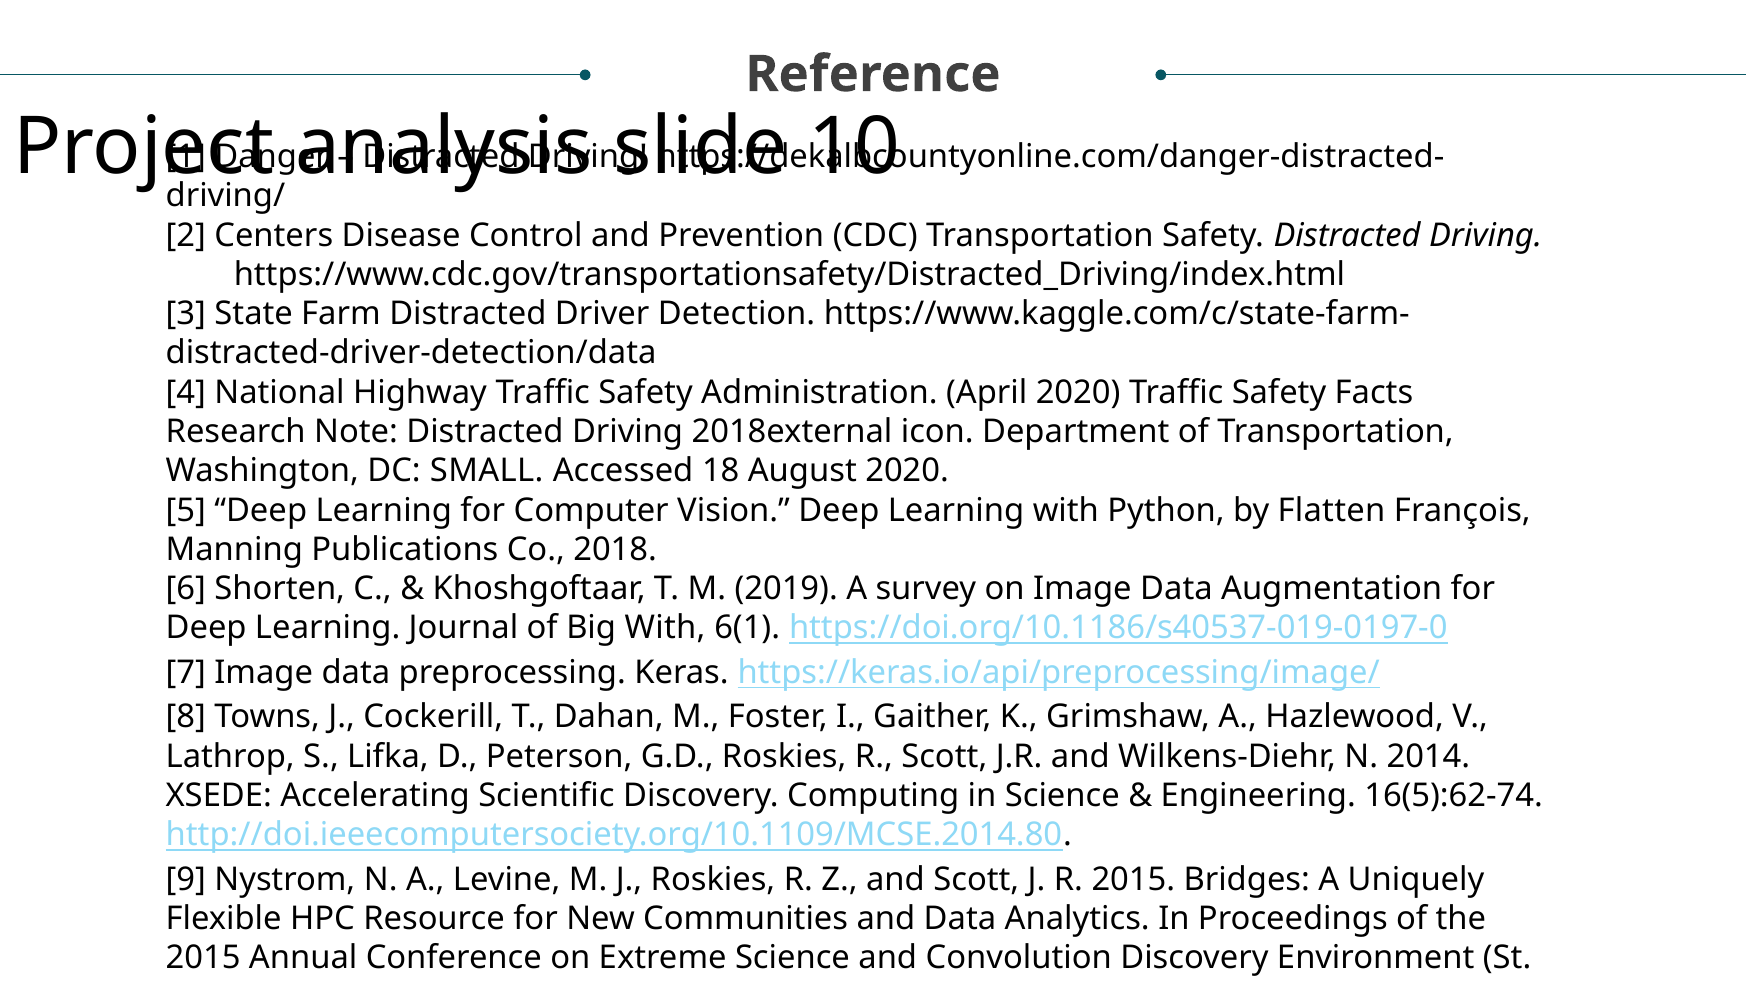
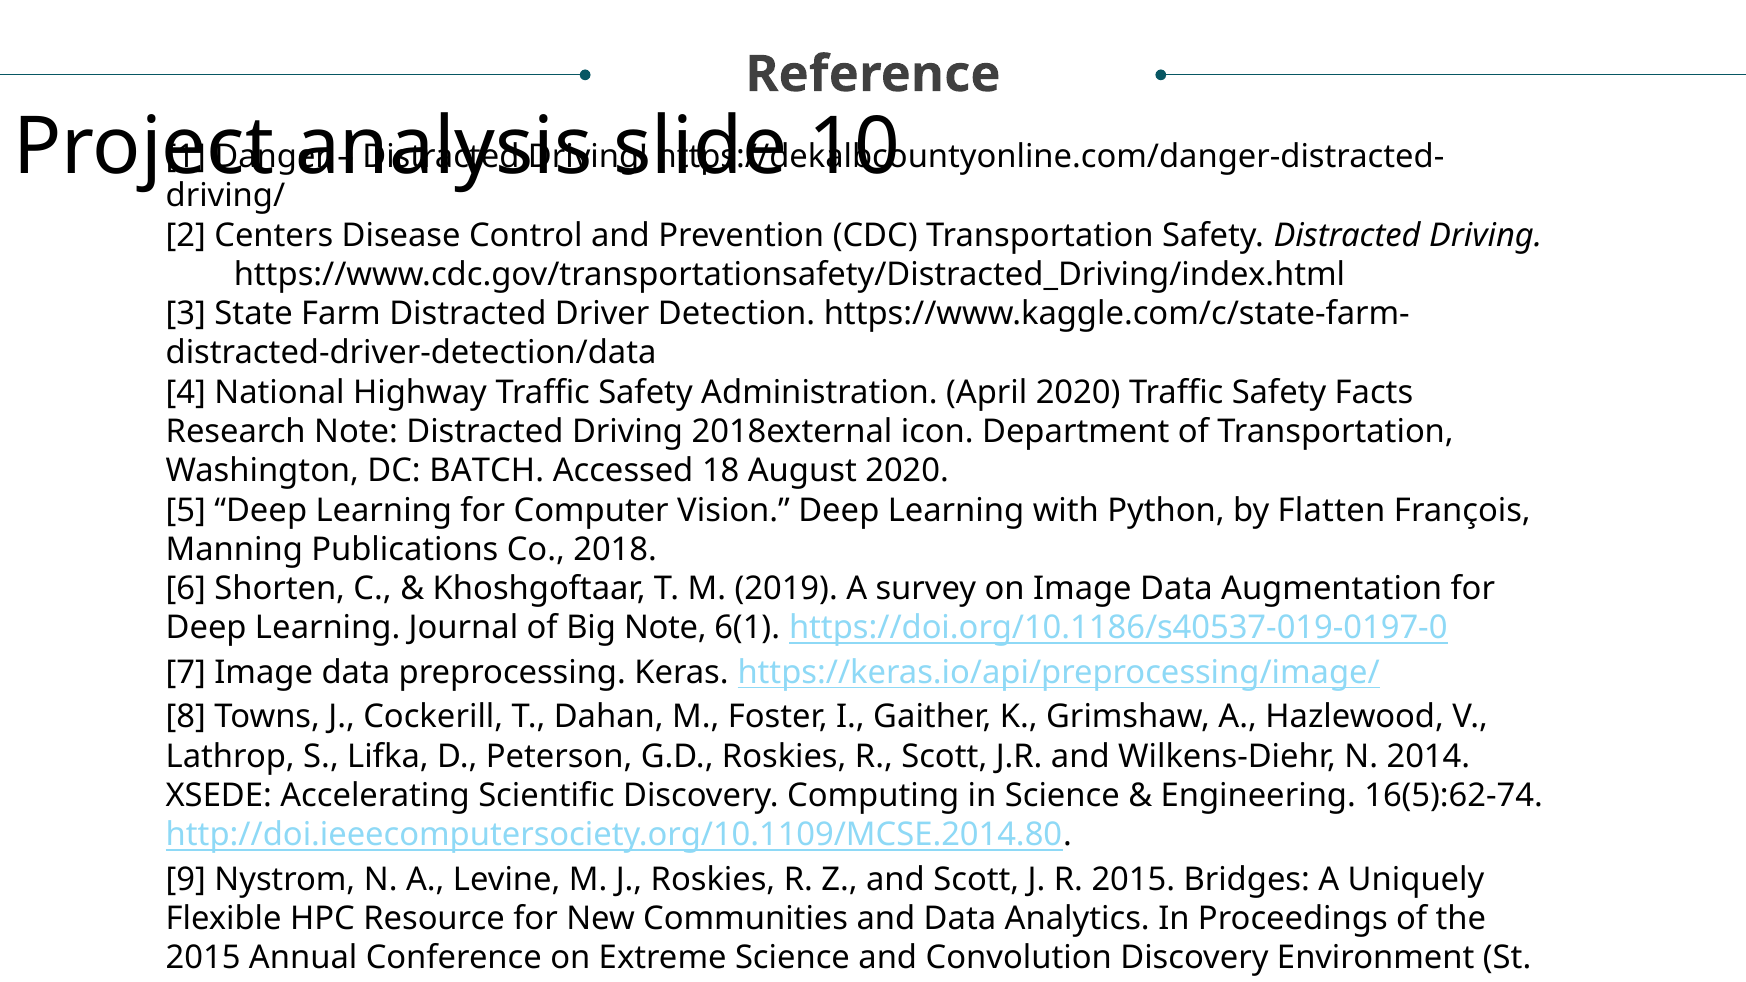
SMALL: SMALL -> BATCH
Big With: With -> Note
